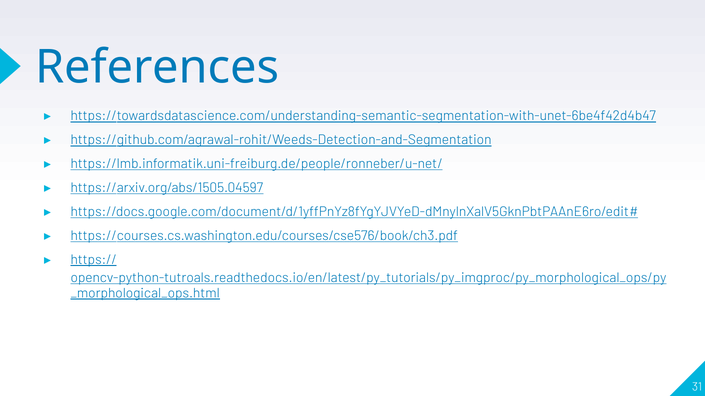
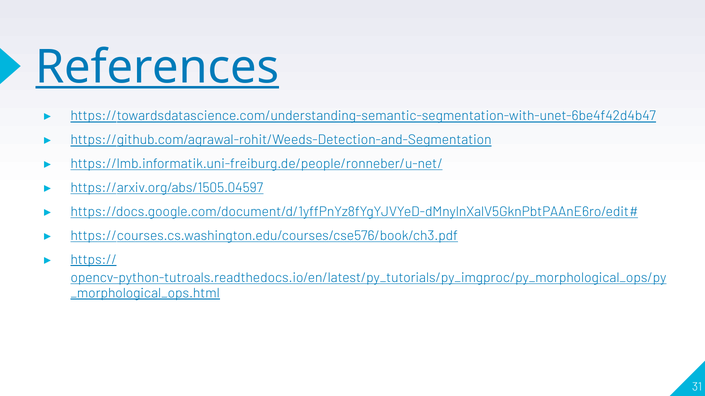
References underline: none -> present
